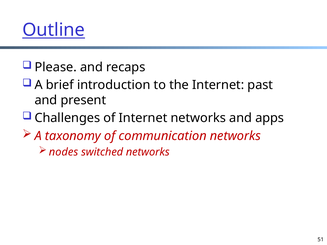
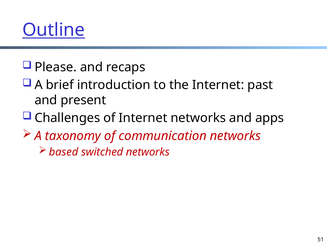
nodes: nodes -> based
